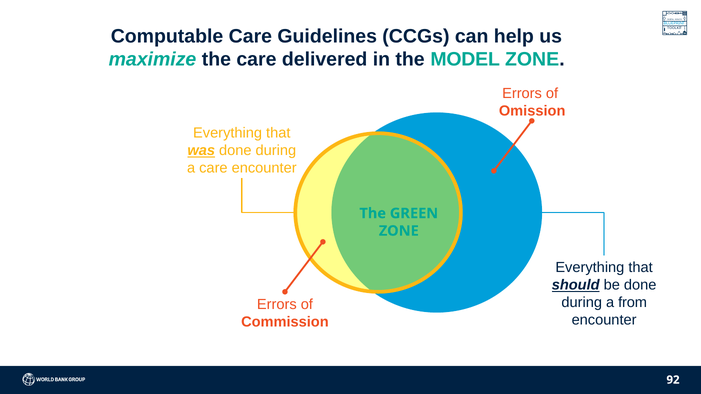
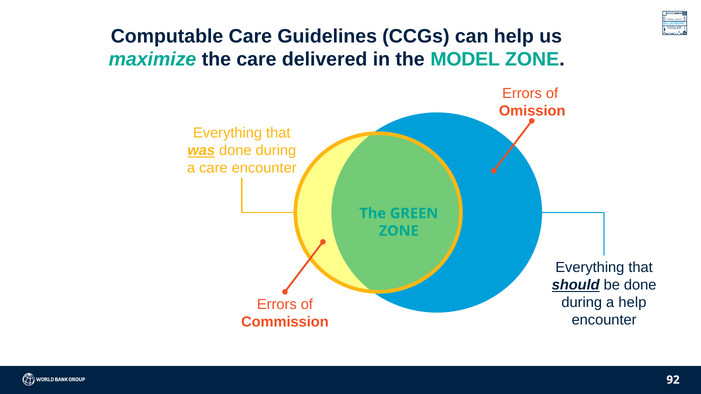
a from: from -> help
